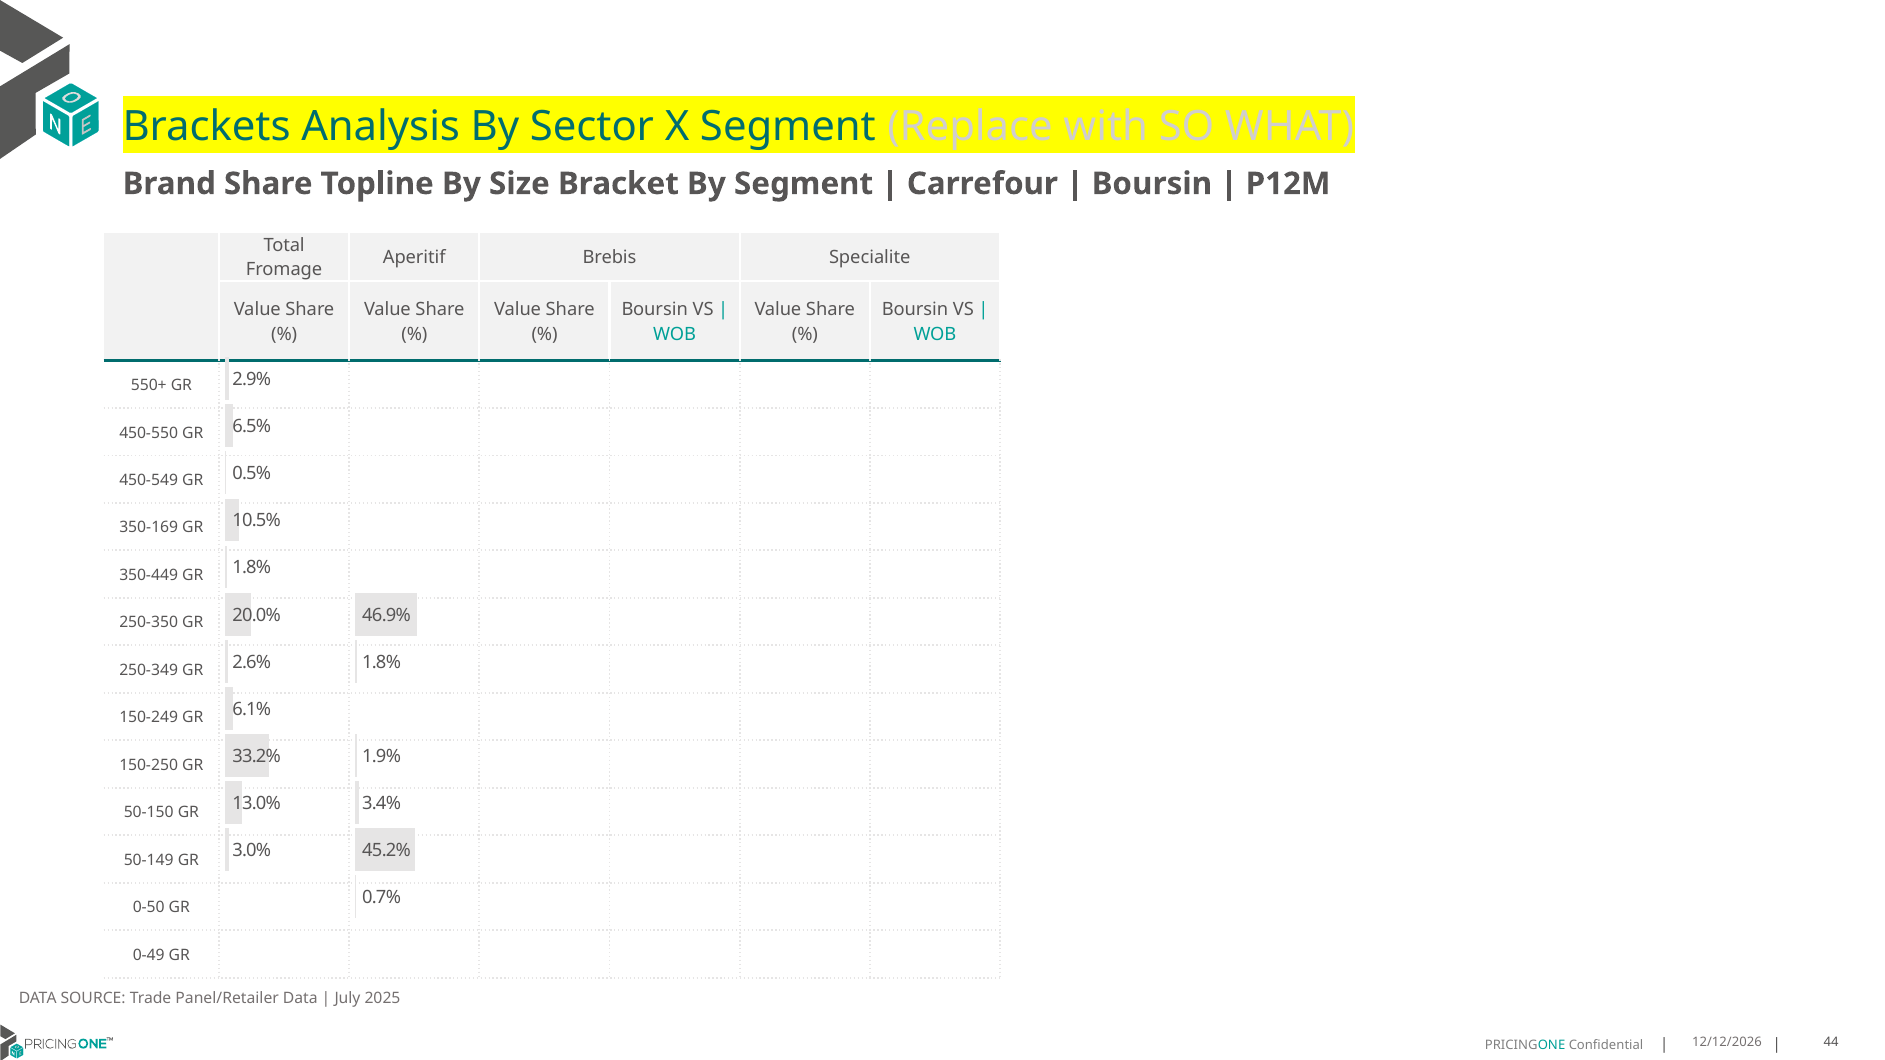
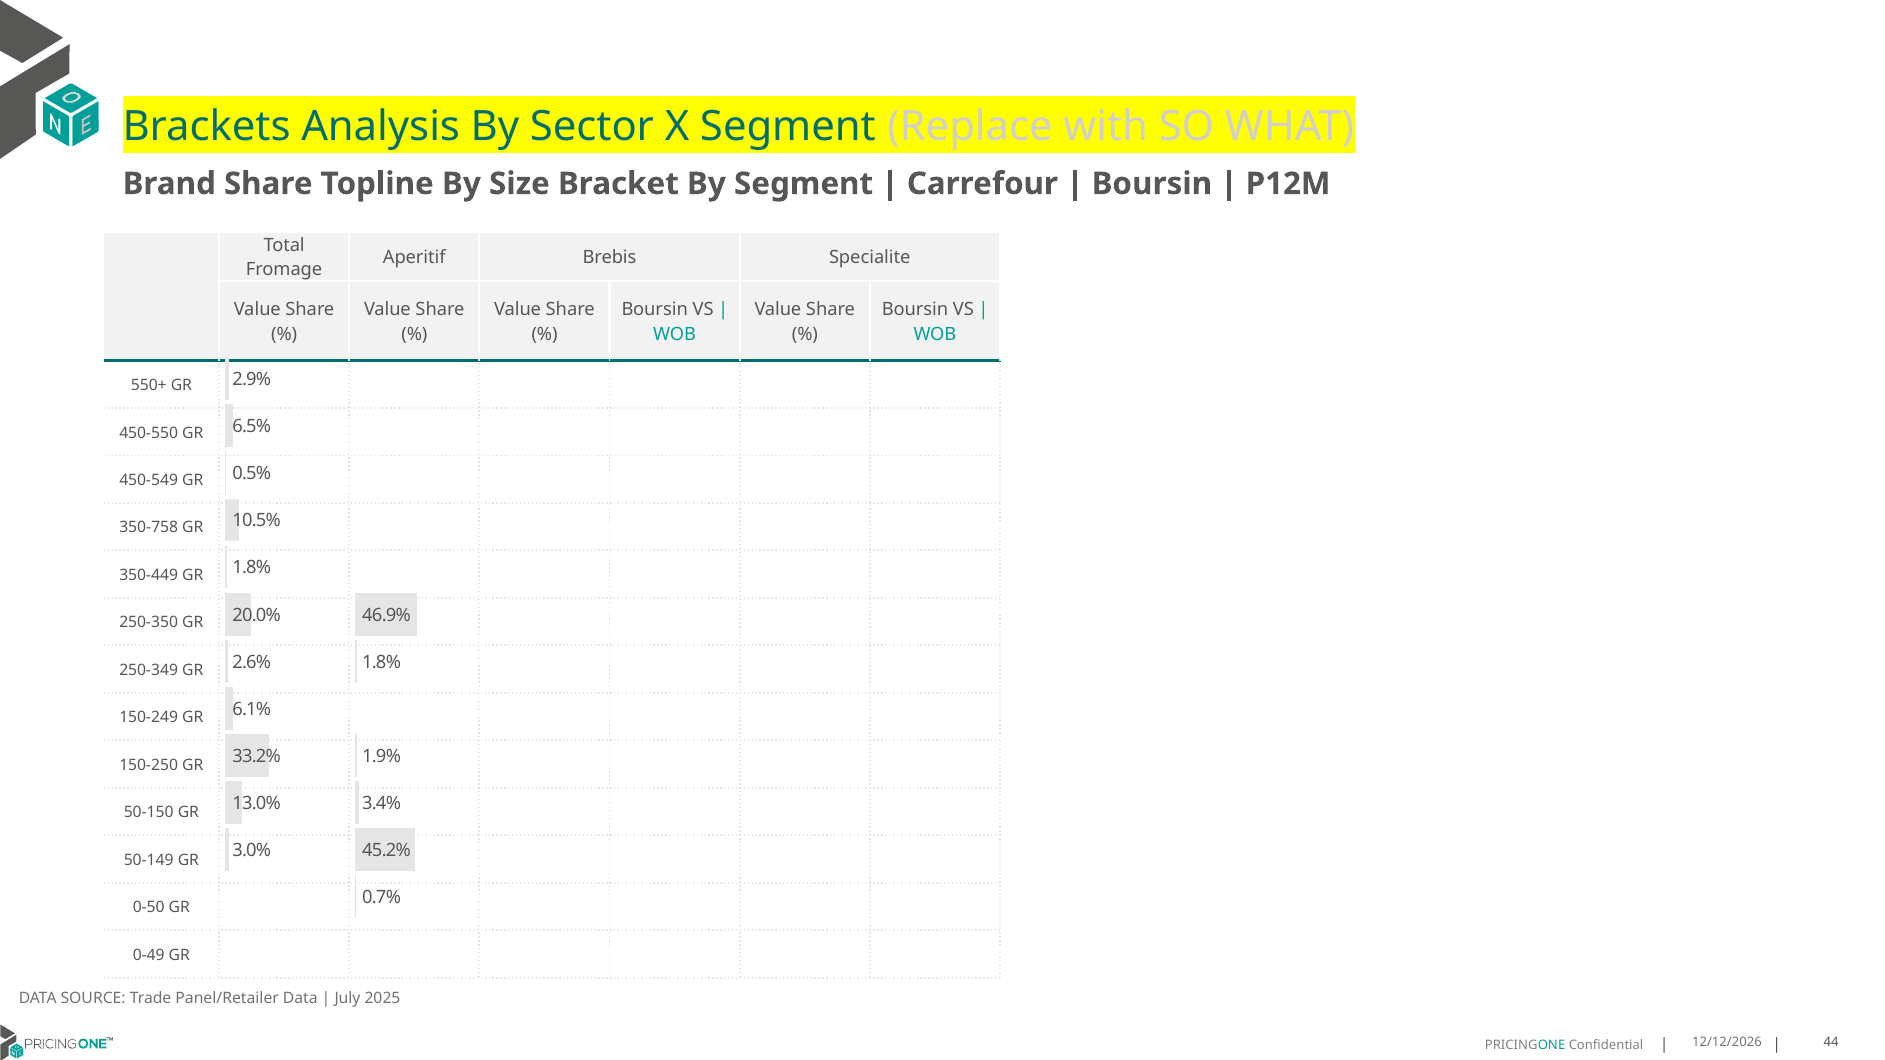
350-169: 350-169 -> 350-758
